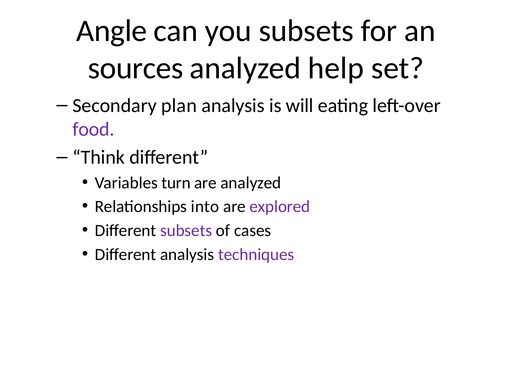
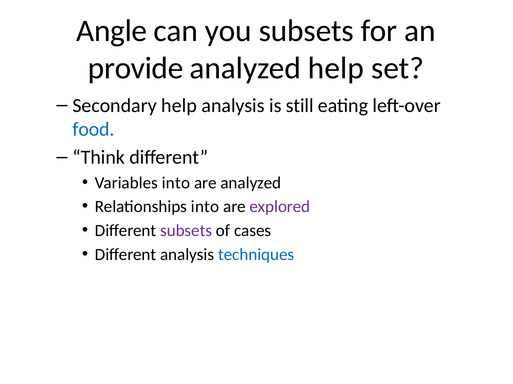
sources: sources -> provide
Secondary plan: plan -> help
will: will -> still
food colour: purple -> blue
Variables turn: turn -> into
techniques colour: purple -> blue
